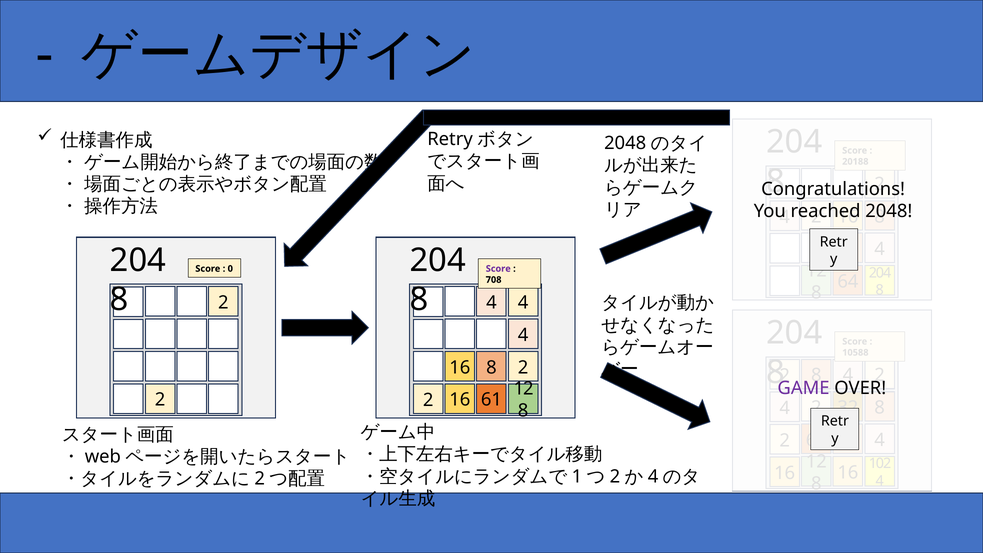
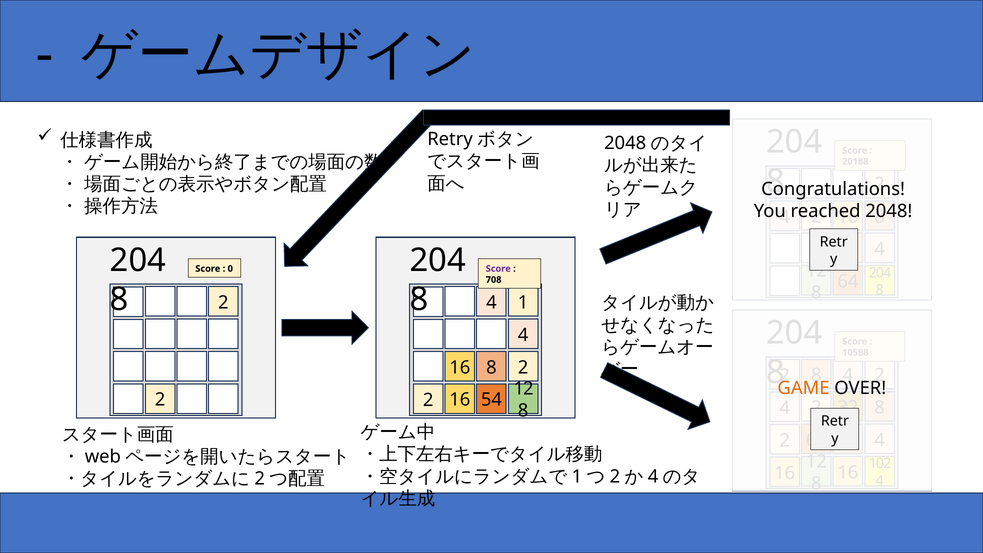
4 at (523, 303): 4 -> 1
GAME colour: purple -> orange
61: 61 -> 54
